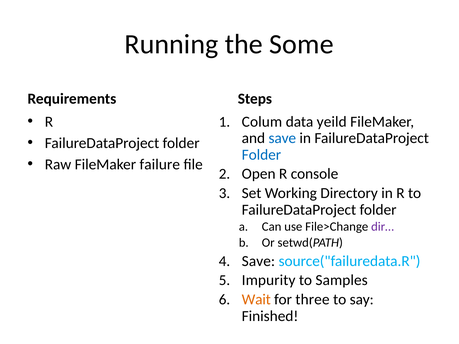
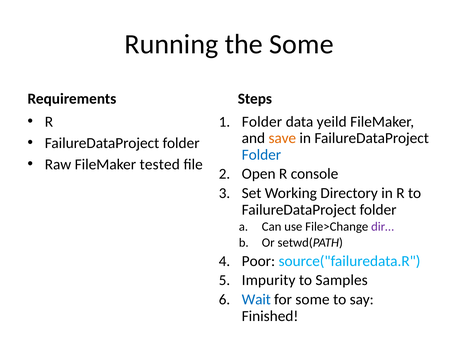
Colum at (262, 122): Colum -> Folder
save at (282, 138) colour: blue -> orange
failure: failure -> tested
Save at (258, 261): Save -> Poor
Wait colour: orange -> blue
for three: three -> some
